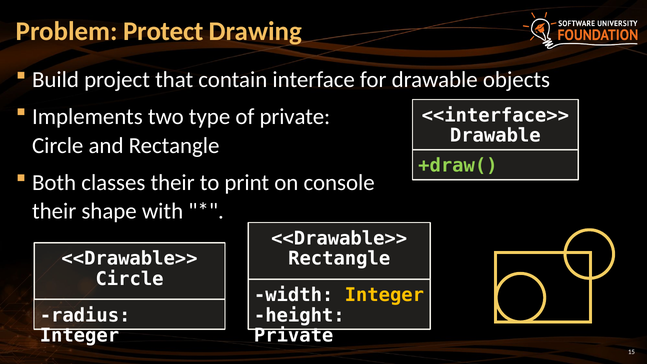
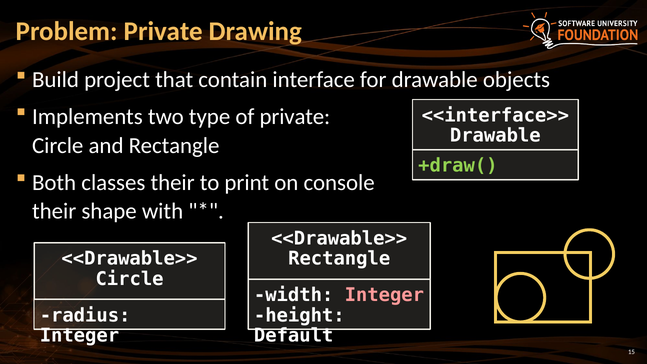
Problem Protect: Protect -> Private
Integer at (384, 295) colour: yellow -> pink
Private at (294, 336): Private -> Default
